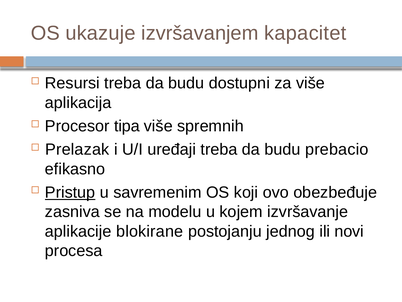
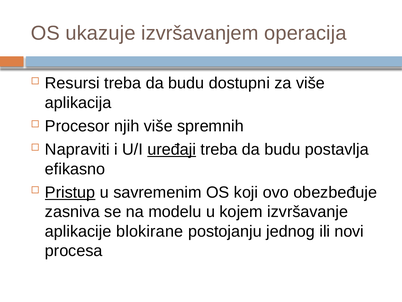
kapacitet: kapacitet -> operacija
tipa: tipa -> njih
Prelazak: Prelazak -> Napraviti
uređaji underline: none -> present
prebacio: prebacio -> postavlja
